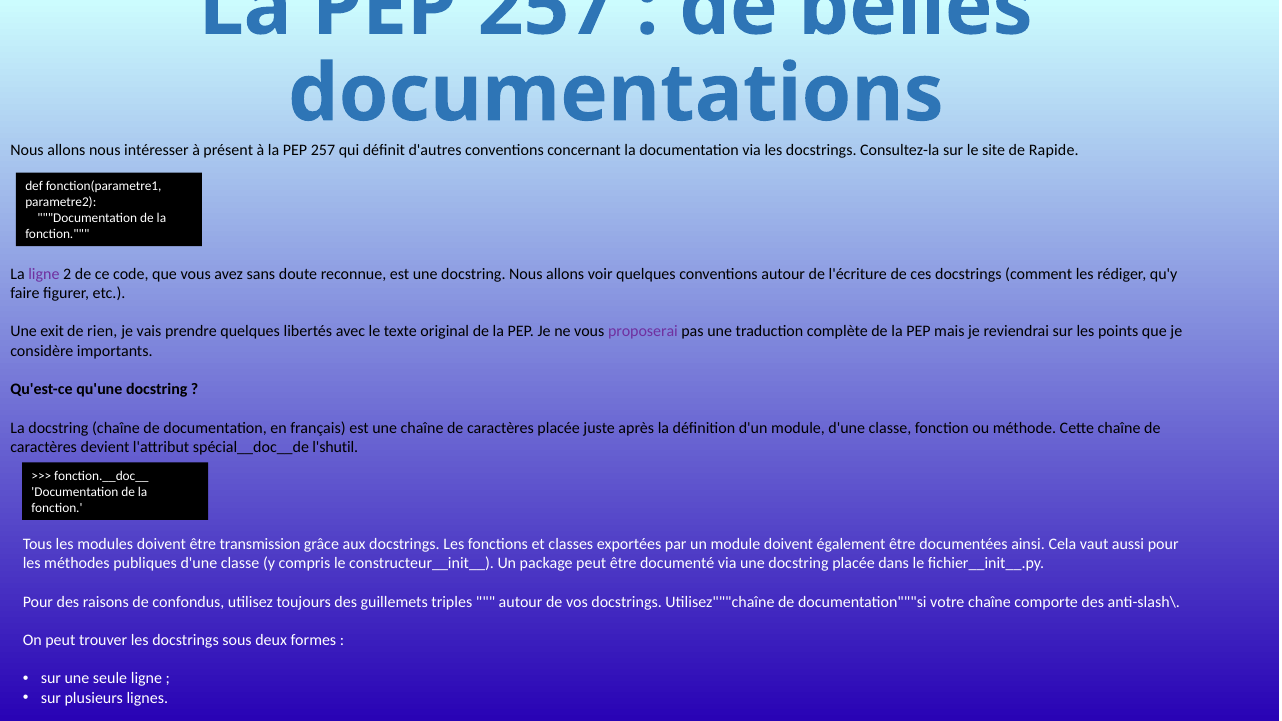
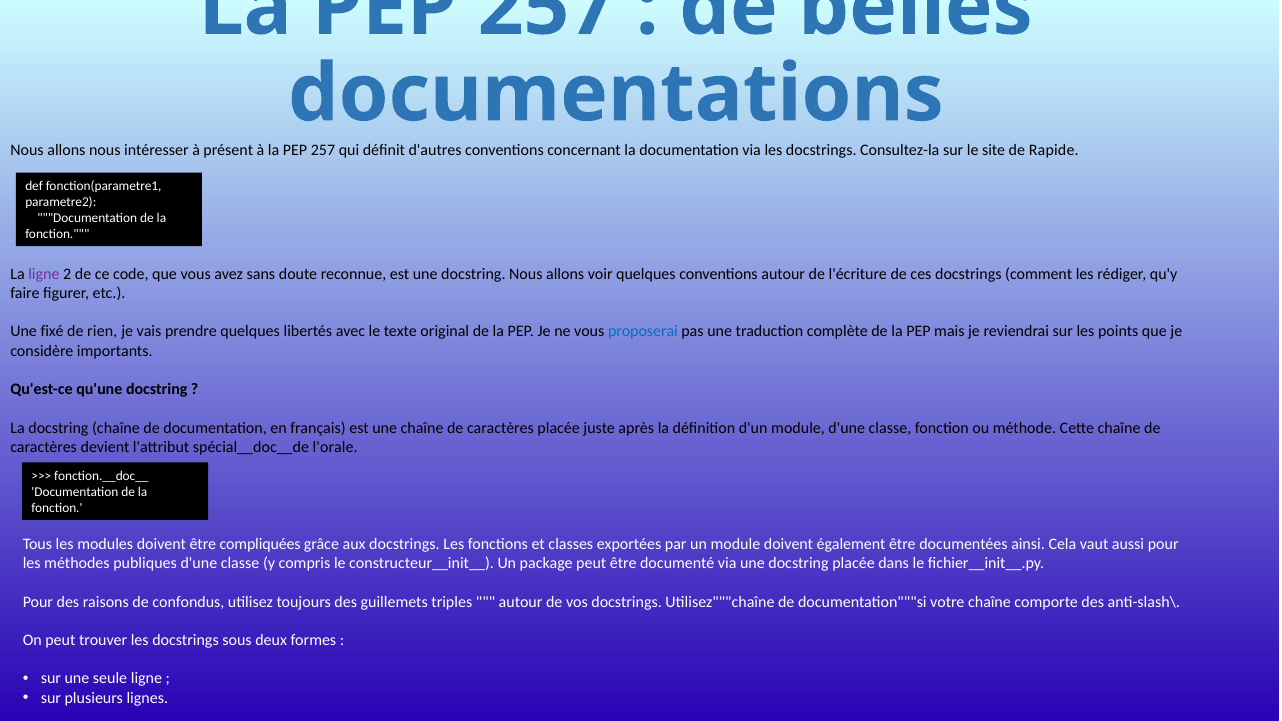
exit: exit -> fixé
proposerai colour: purple -> blue
l'shutil: l'shutil -> l'orale
transmission: transmission -> compliquées
